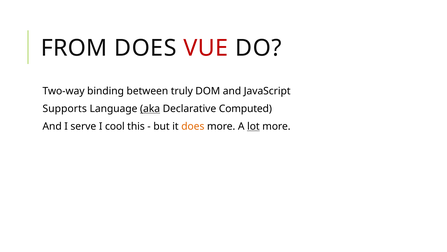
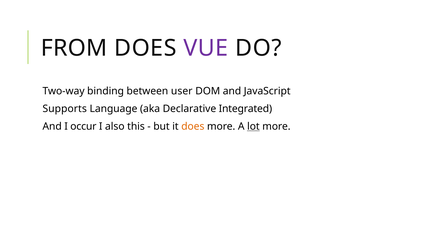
VUE colour: red -> purple
truly: truly -> user
aka underline: present -> none
Computed: Computed -> Integrated
serve: serve -> occur
cool: cool -> also
